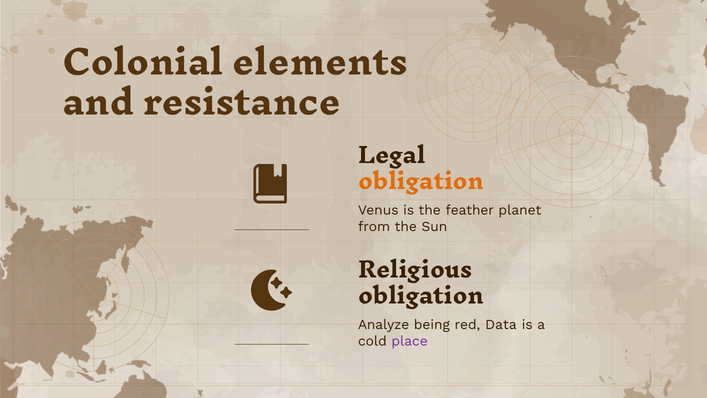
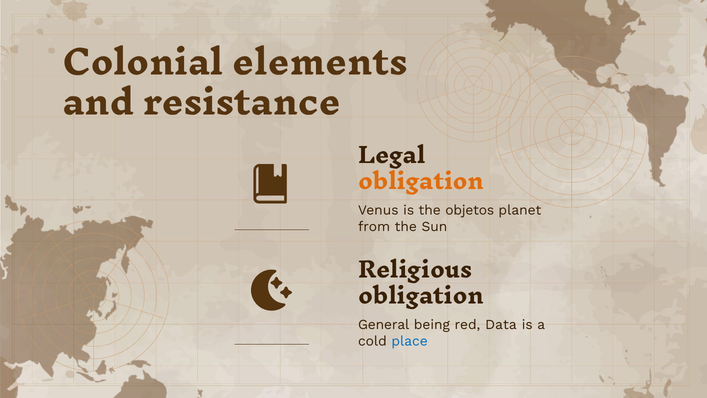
feather: feather -> objetos
Analyze: Analyze -> General
place colour: purple -> blue
